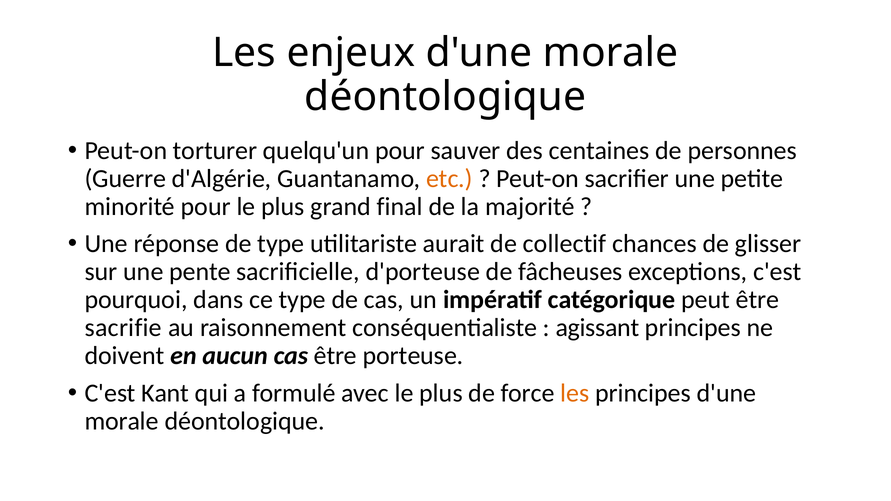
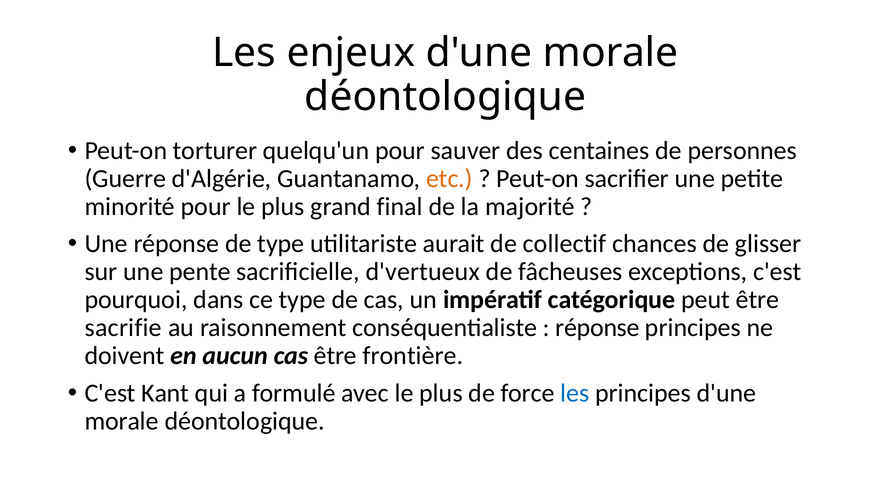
d'porteuse: d'porteuse -> d'vertueux
agissant at (597, 328): agissant -> réponse
porteuse: porteuse -> frontière
les at (575, 393) colour: orange -> blue
